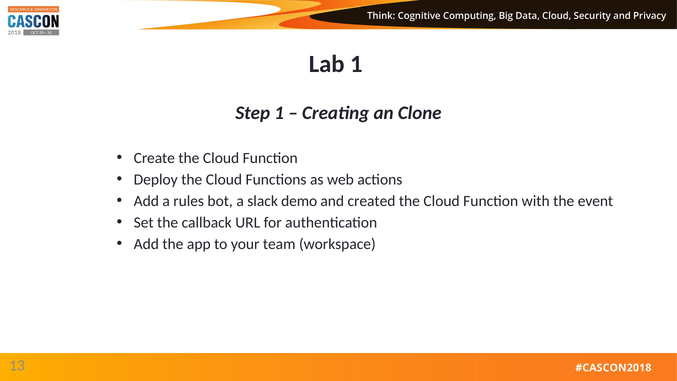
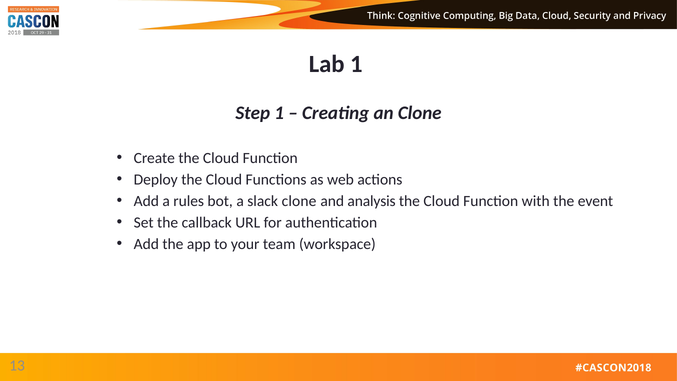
slack demo: demo -> clone
created: created -> analysis
